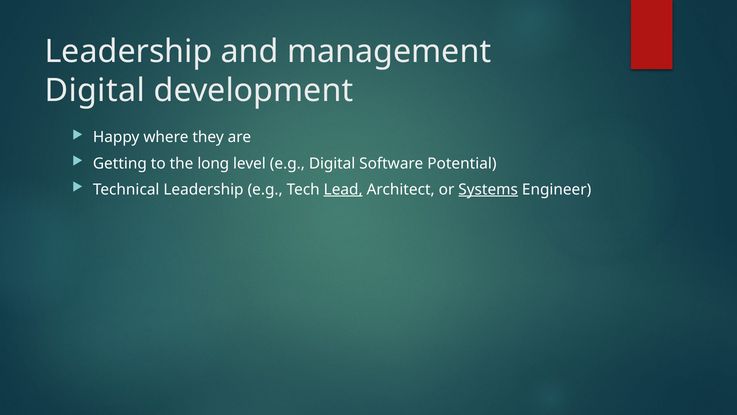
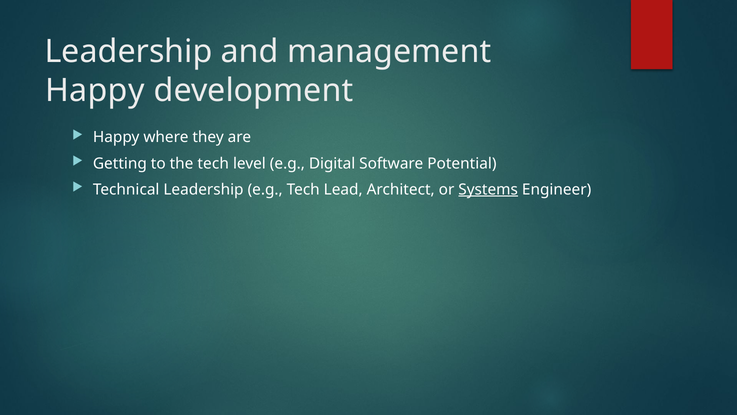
Digital at (95, 90): Digital -> Happy
the long: long -> tech
Lead underline: present -> none
